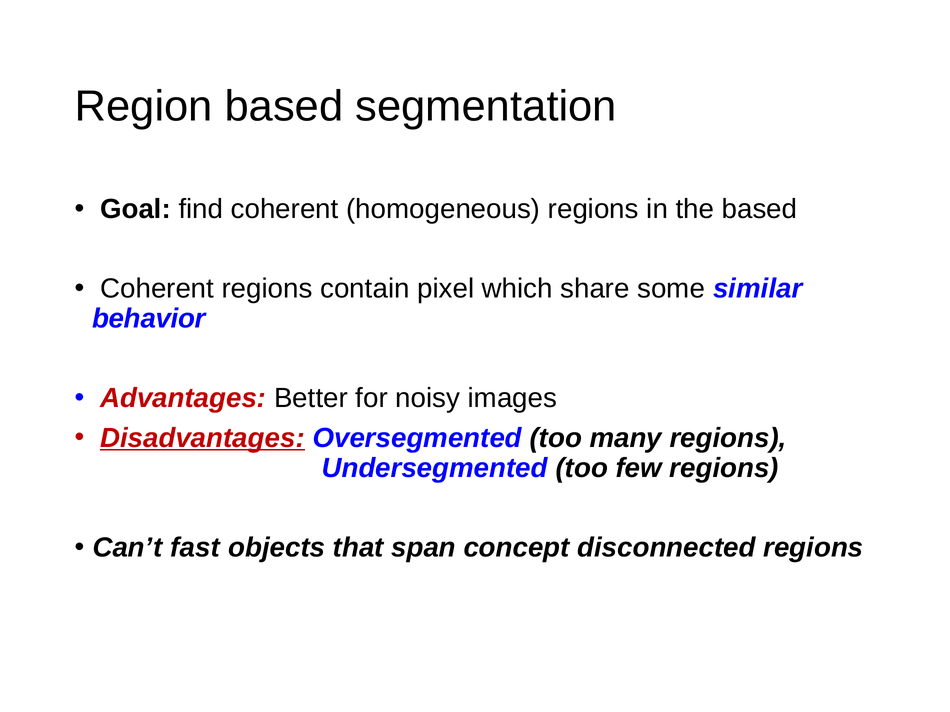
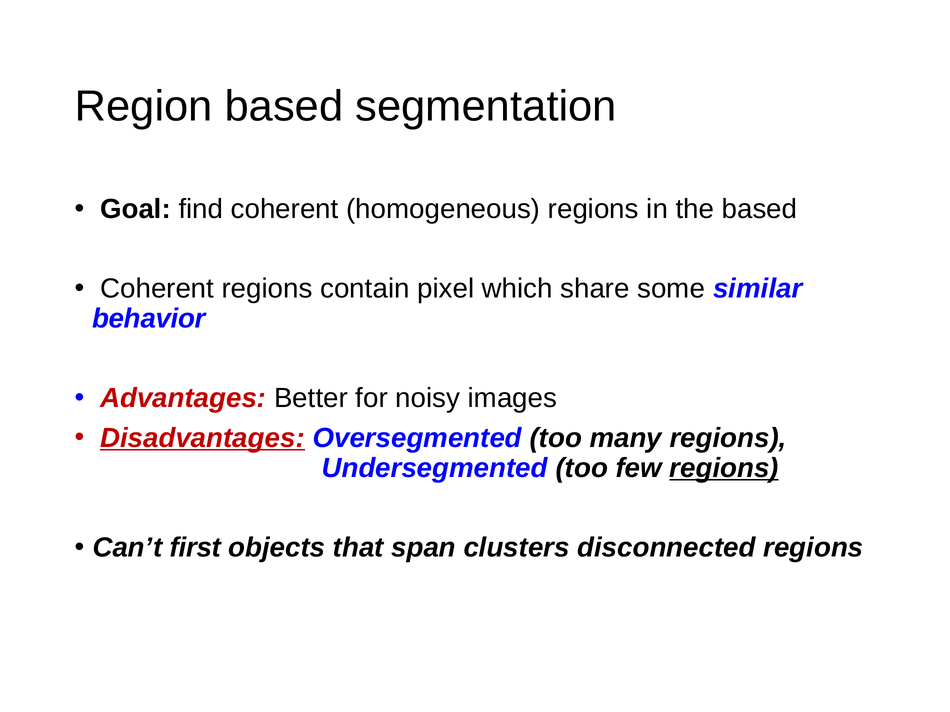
regions at (724, 468) underline: none -> present
fast: fast -> first
concept: concept -> clusters
